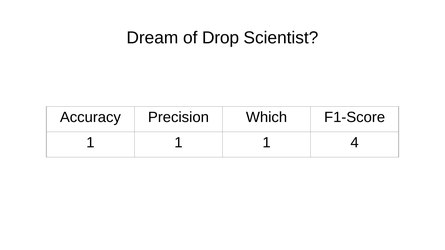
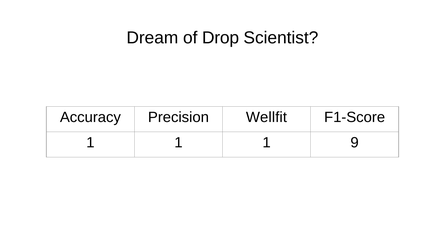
Which: Which -> Wellfit
4: 4 -> 9
